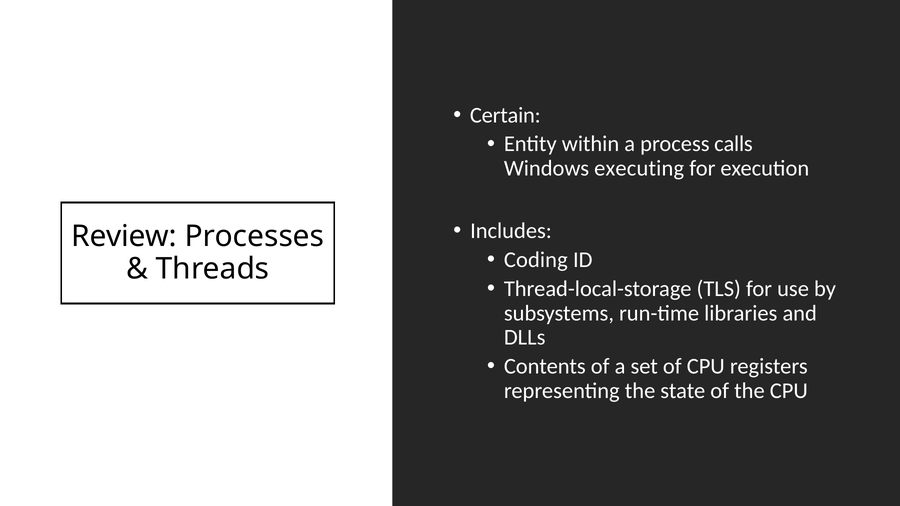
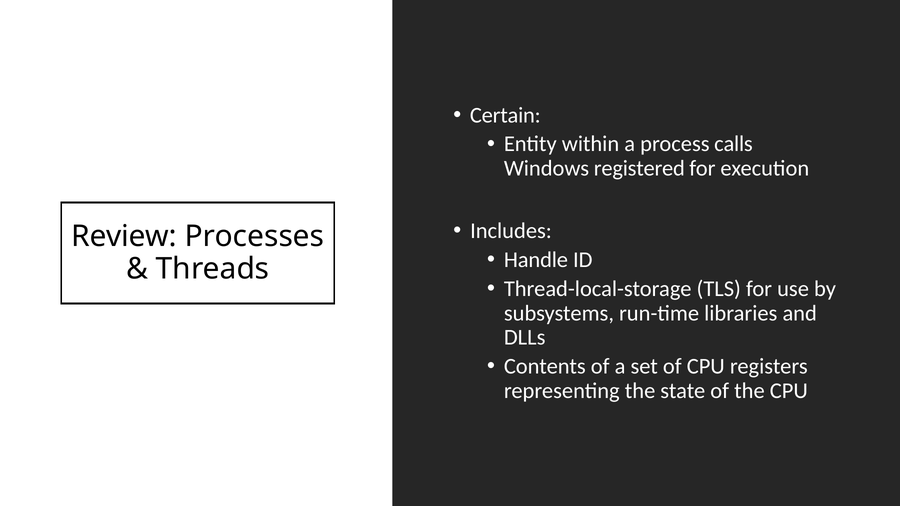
executing: executing -> registered
Coding: Coding -> Handle
